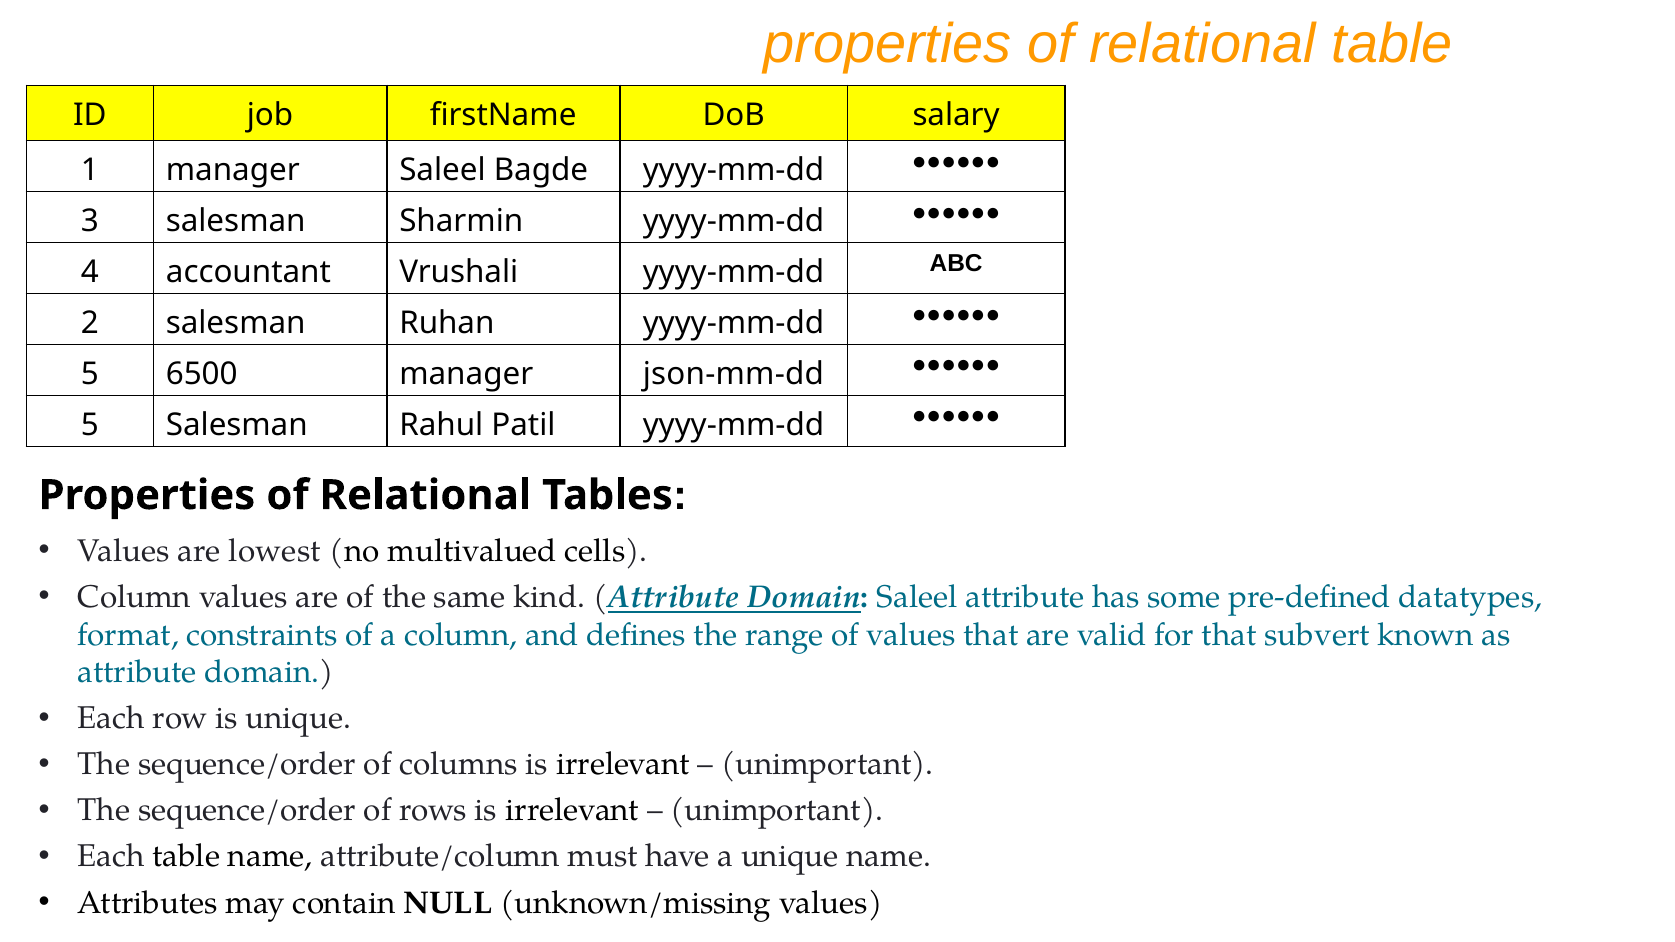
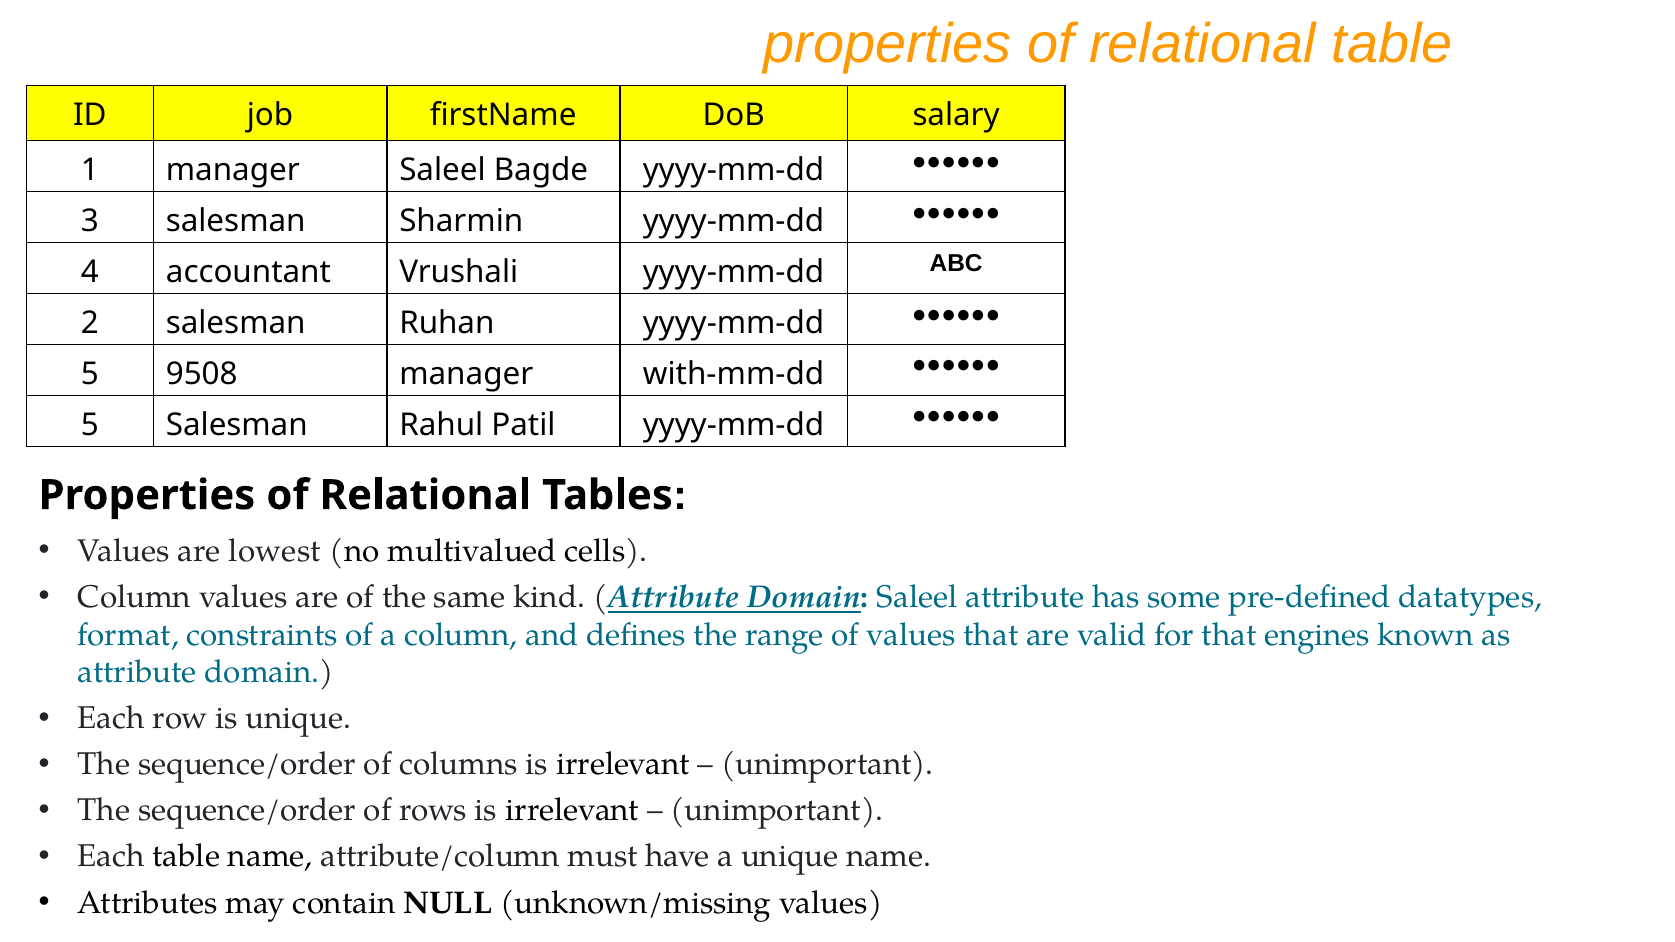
6500: 6500 -> 9508
json-mm-dd: json-mm-dd -> with-mm-dd
subvert: subvert -> engines
